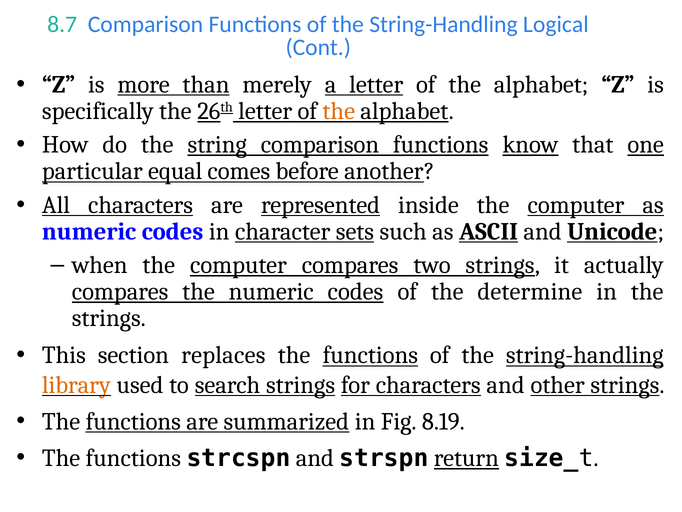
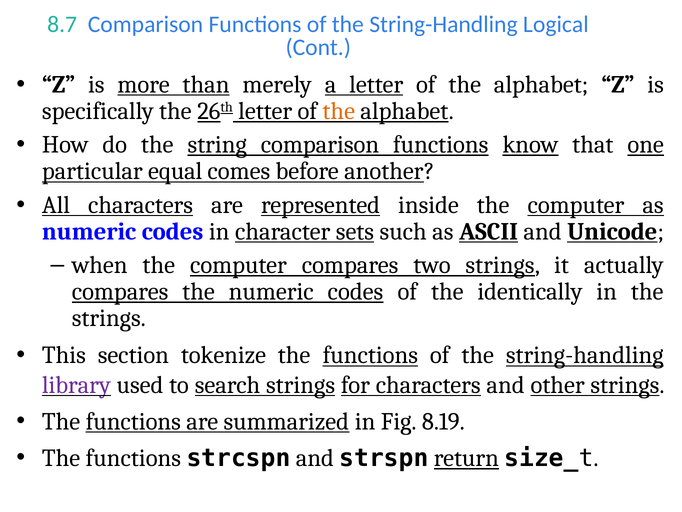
determine: determine -> identically
replaces: replaces -> tokenize
library colour: orange -> purple
